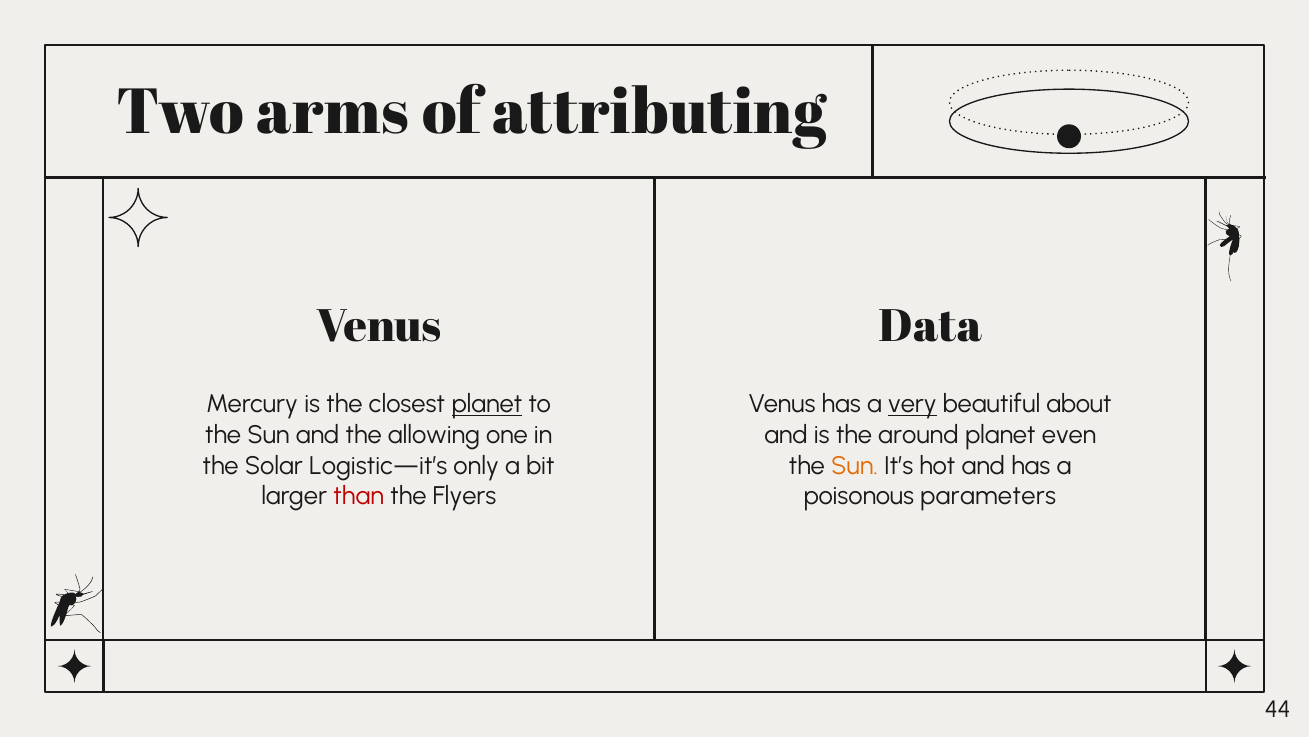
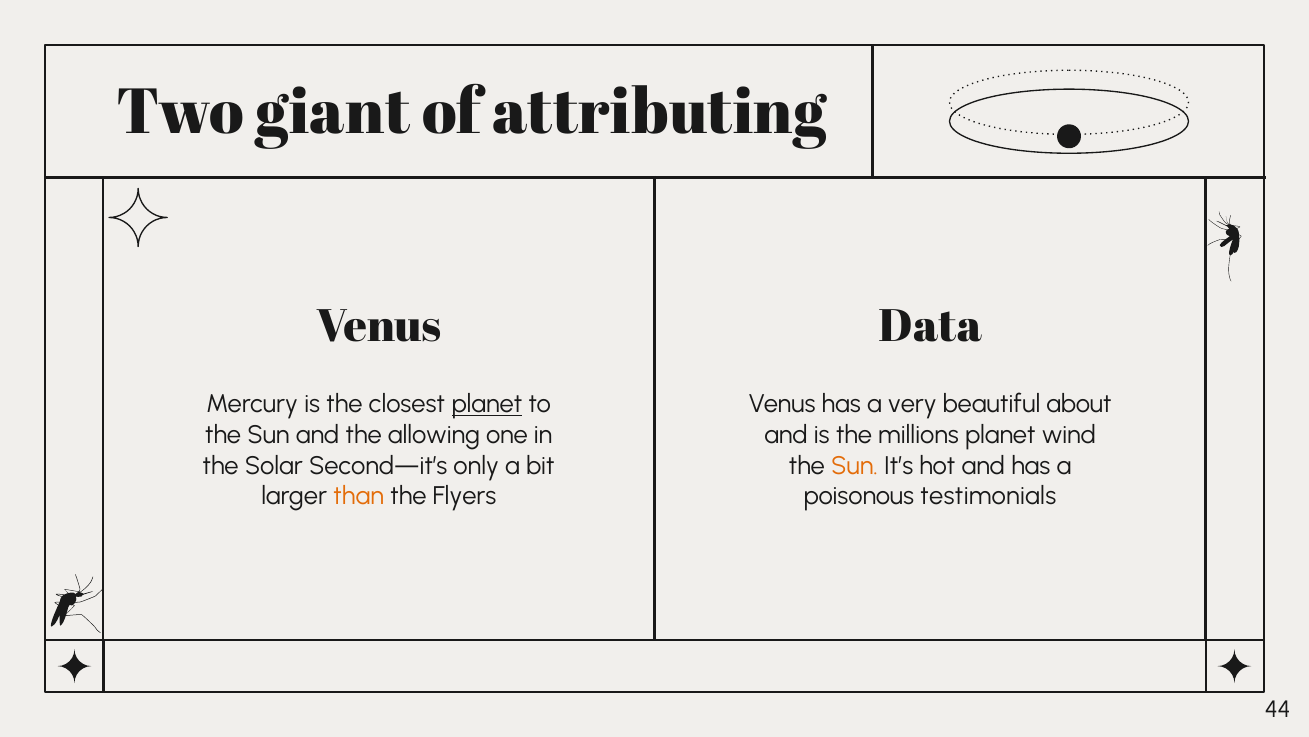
arms: arms -> giant
very underline: present -> none
around: around -> millions
even: even -> wind
Logistic—it’s: Logistic—it’s -> Second—it’s
than colour: red -> orange
parameters: parameters -> testimonials
